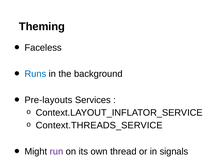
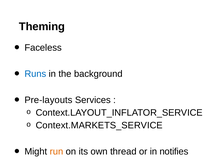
Context.THREADS_SERVICE: Context.THREADS_SERVICE -> Context.MARKETS_SERVICE
run colour: purple -> orange
signals: signals -> notifies
